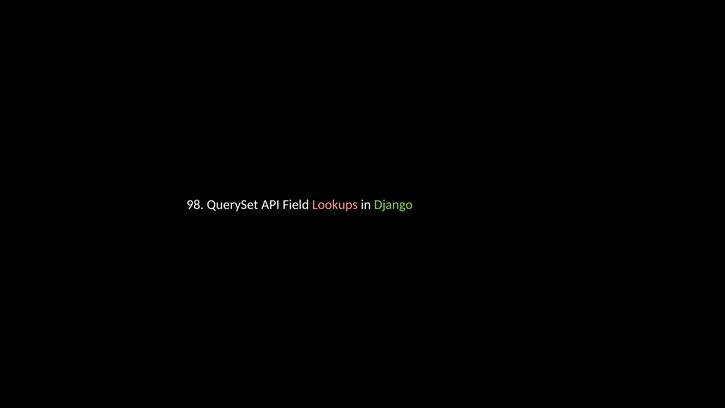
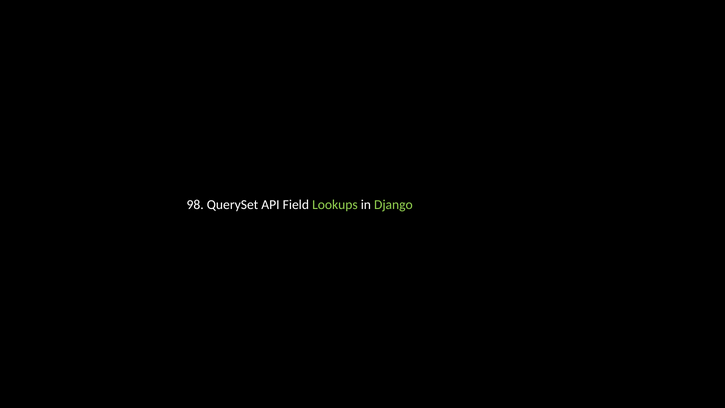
Lookups colour: pink -> light green
